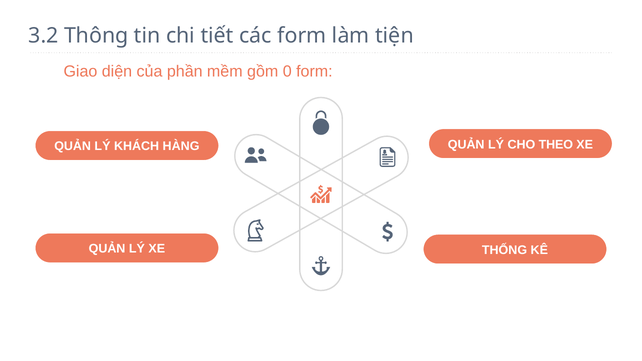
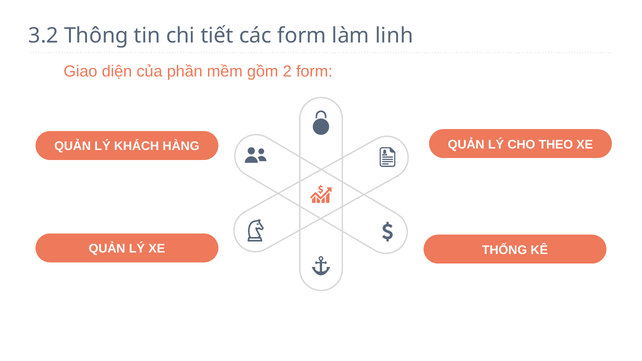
tiện: tiện -> linh
0: 0 -> 2
